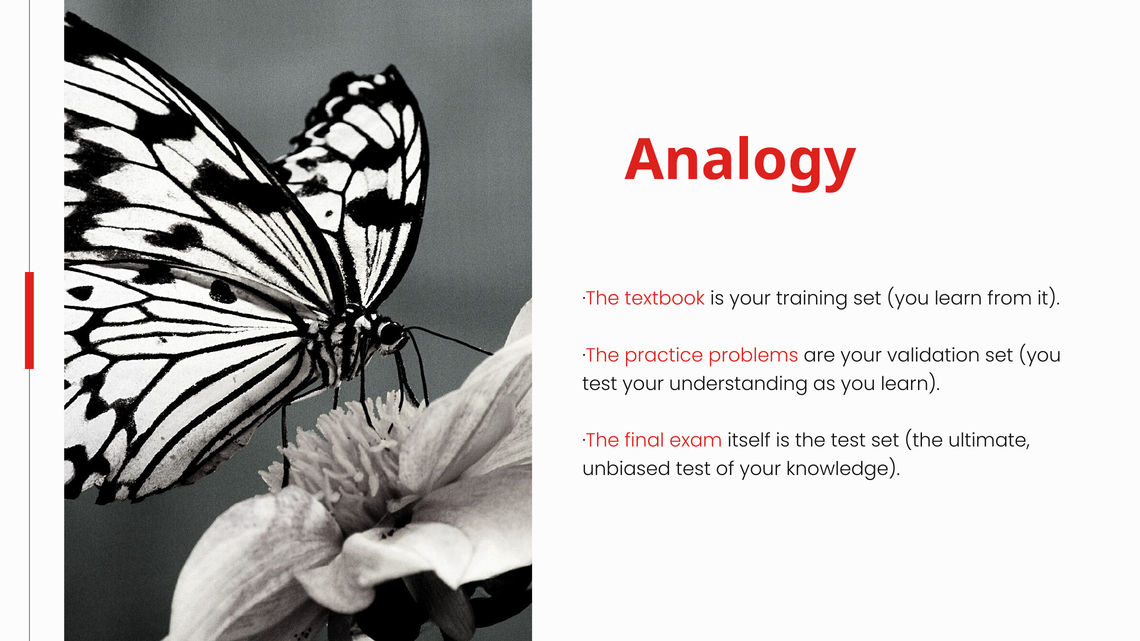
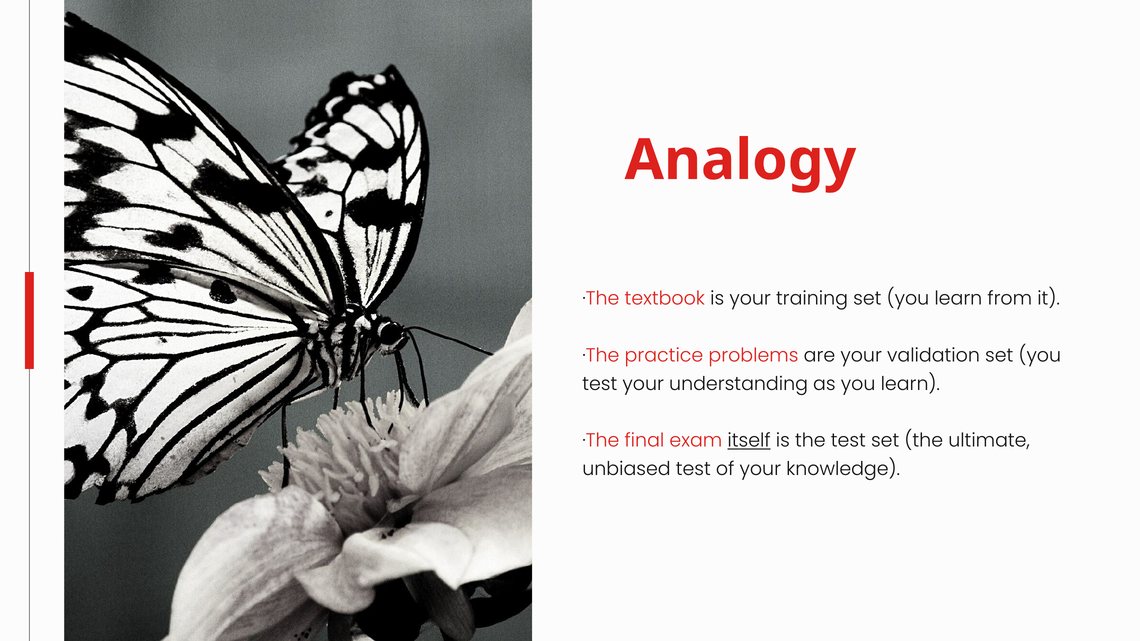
itself underline: none -> present
